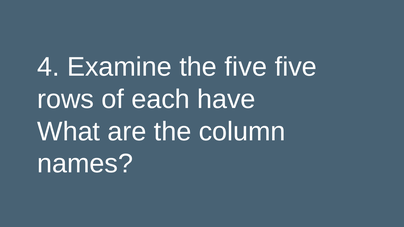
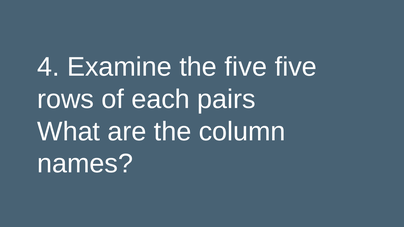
have: have -> pairs
